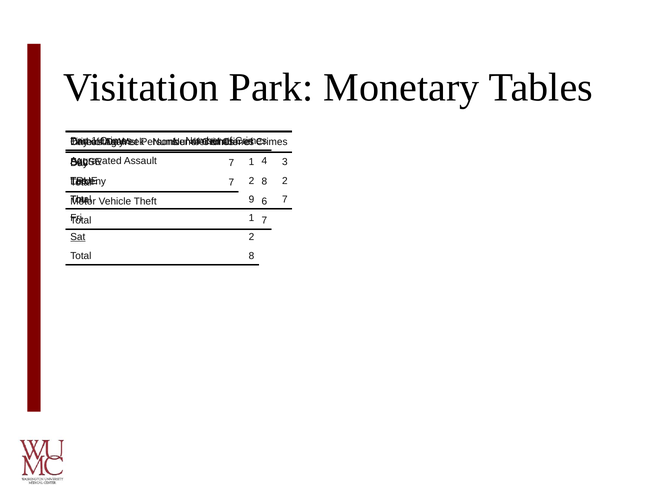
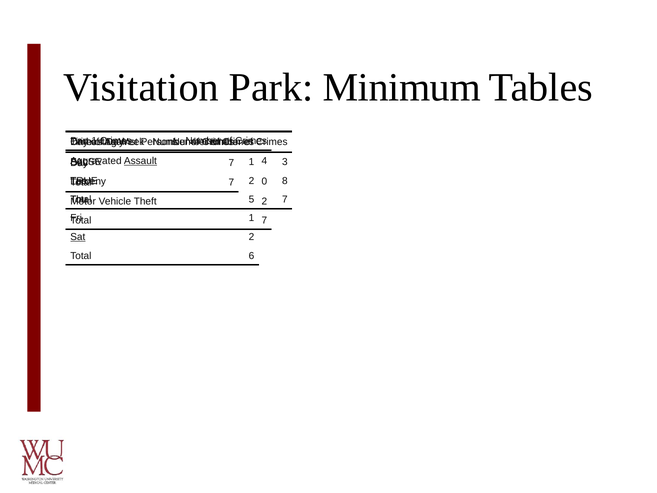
Monetary: Monetary -> Minimum
Assault underline: none -> present
2 at (285, 181): 2 -> 8
8 at (264, 182): 8 -> 0
9: 9 -> 5
Theft 6: 6 -> 2
Total 8: 8 -> 6
